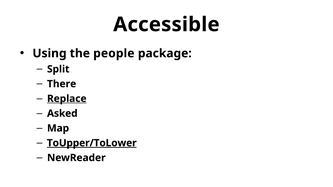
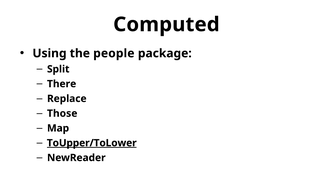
Accessible: Accessible -> Computed
Replace underline: present -> none
Asked: Asked -> Those
